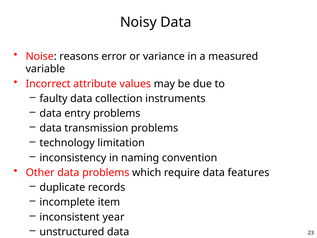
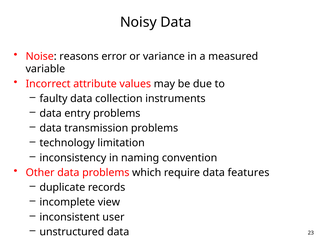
item: item -> view
year: year -> user
